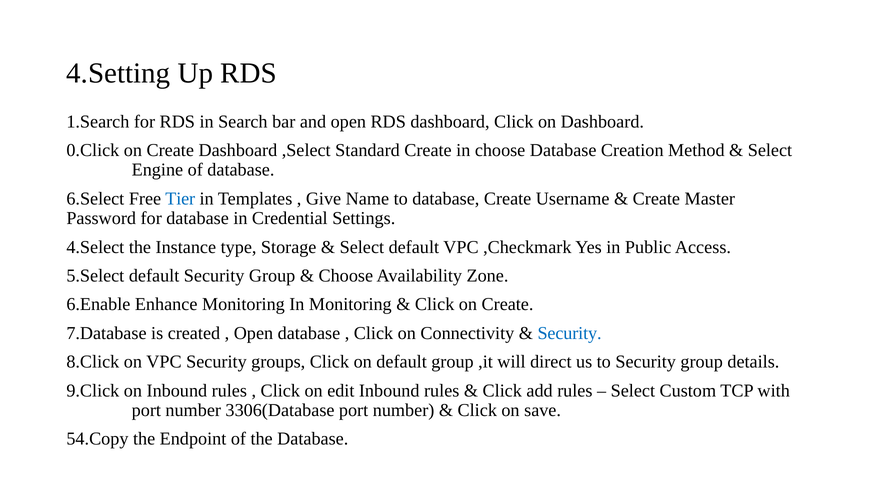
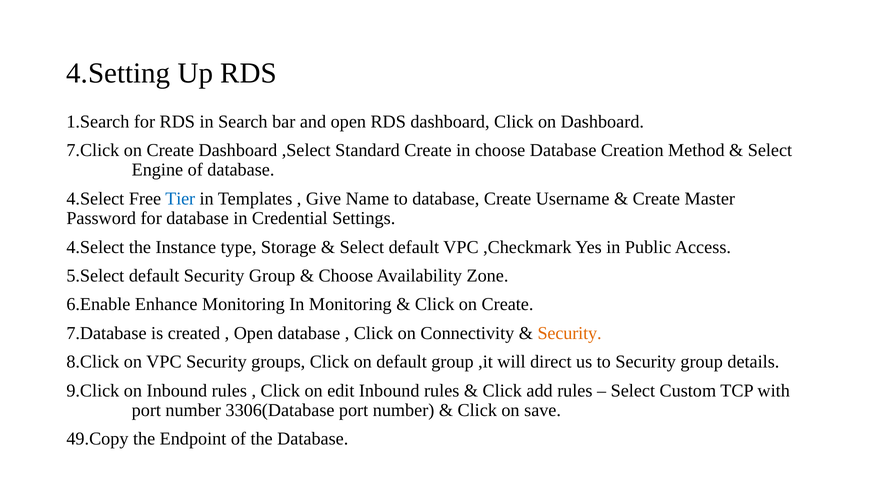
0.Click: 0.Click -> 7.Click
6.Select at (95, 199): 6.Select -> 4.Select
Security at (570, 333) colour: blue -> orange
54.Copy: 54.Copy -> 49.Copy
